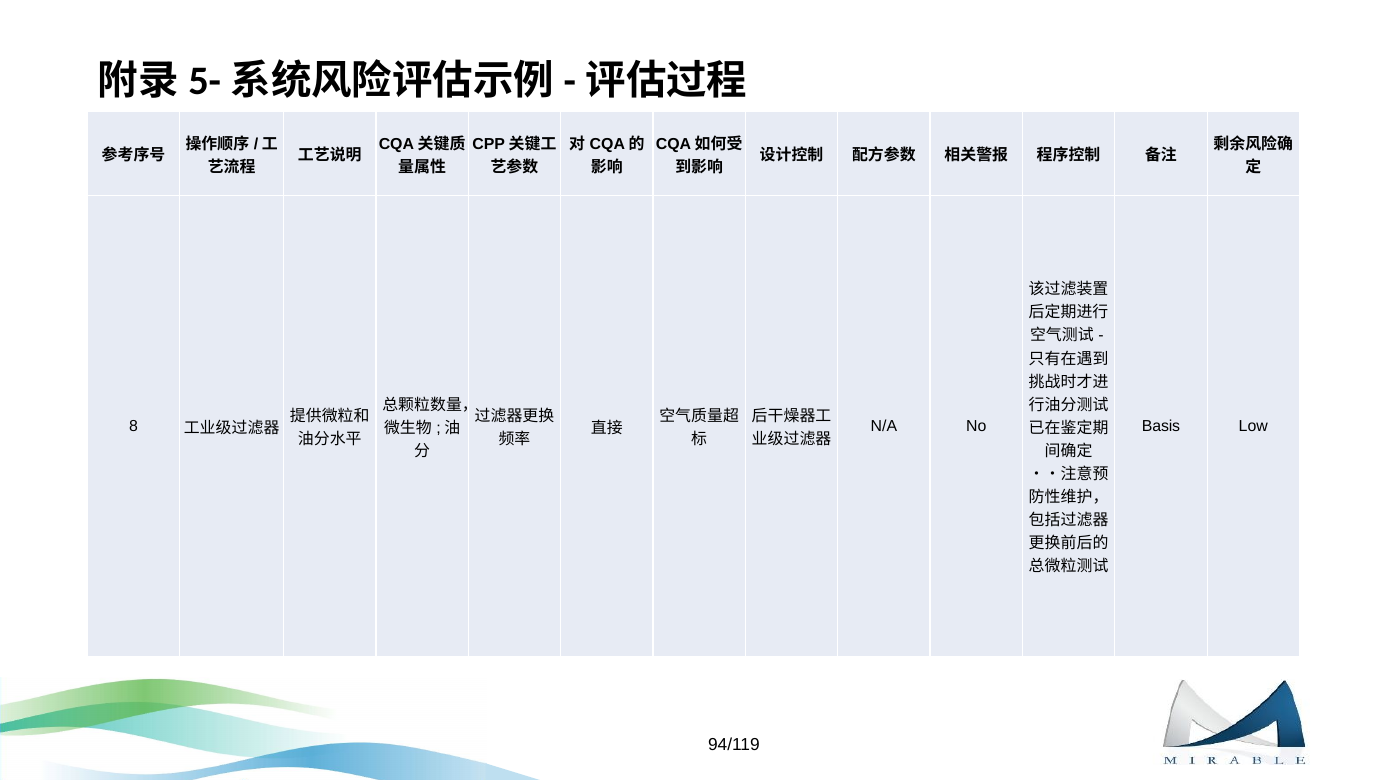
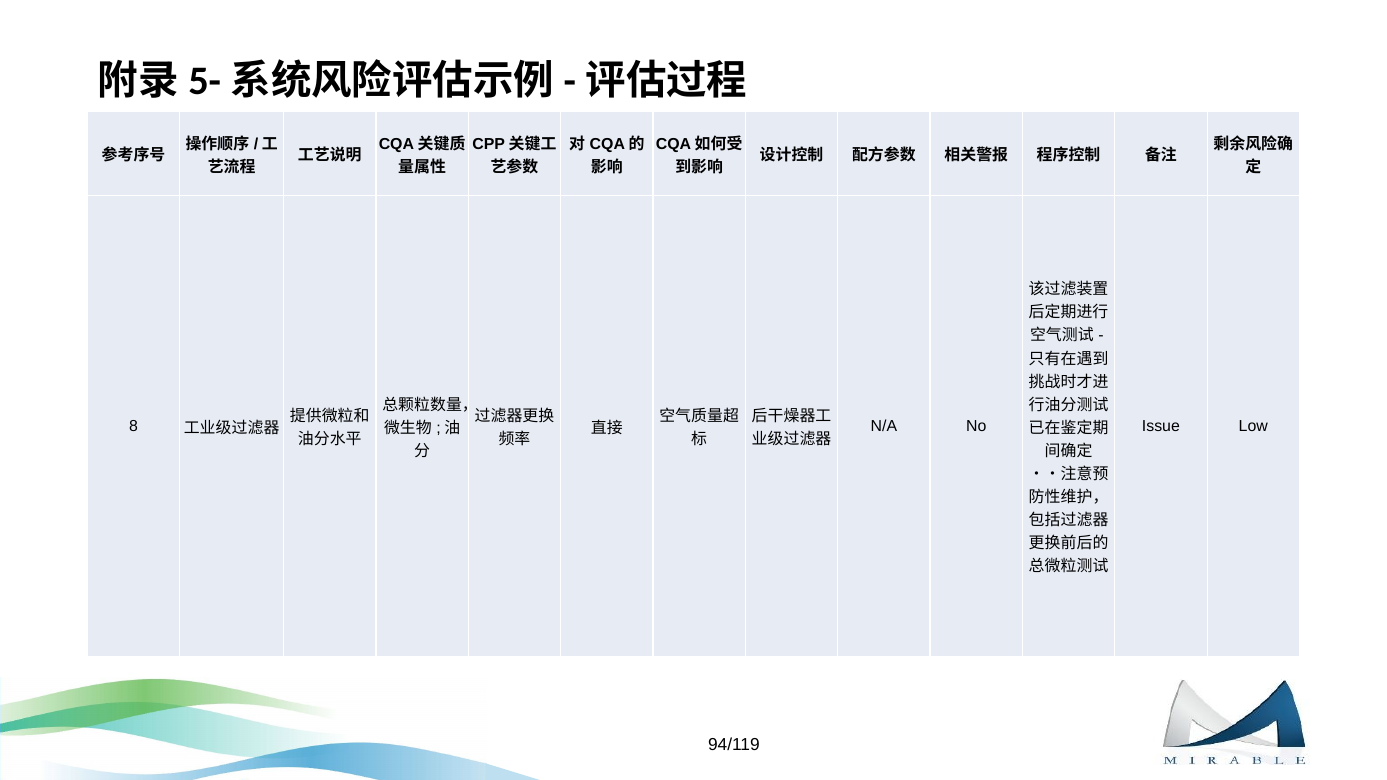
Basis: Basis -> Issue
